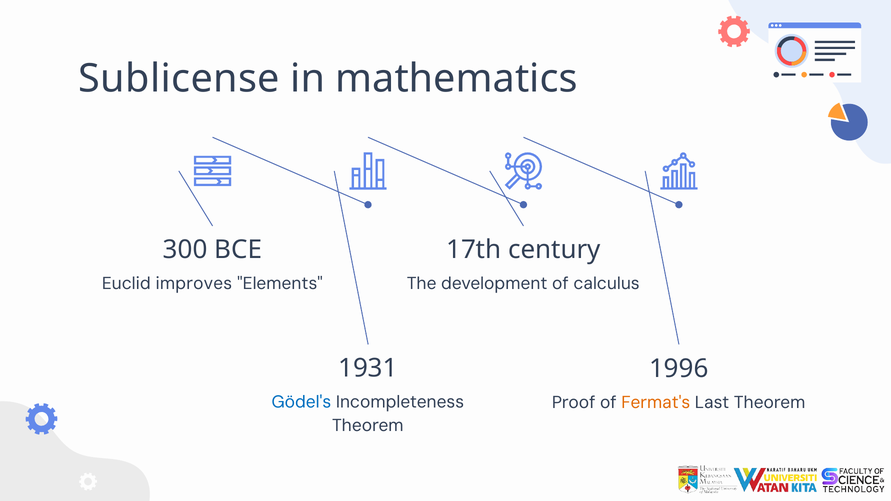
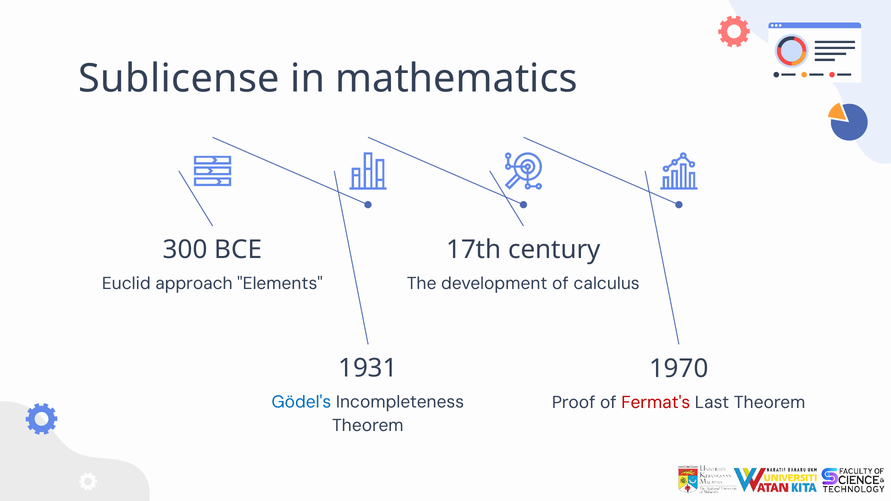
improves: improves -> approach
1996: 1996 -> 1970
Fermat's colour: orange -> red
